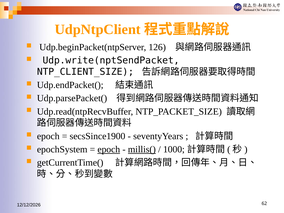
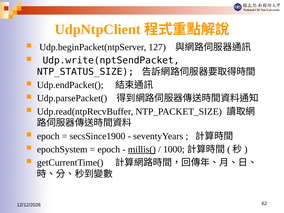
126: 126 -> 127
NTP_CLIENT_SIZE: NTP_CLIENT_SIZE -> NTP_STATUS_SIZE
epoch at (109, 149) underline: present -> none
